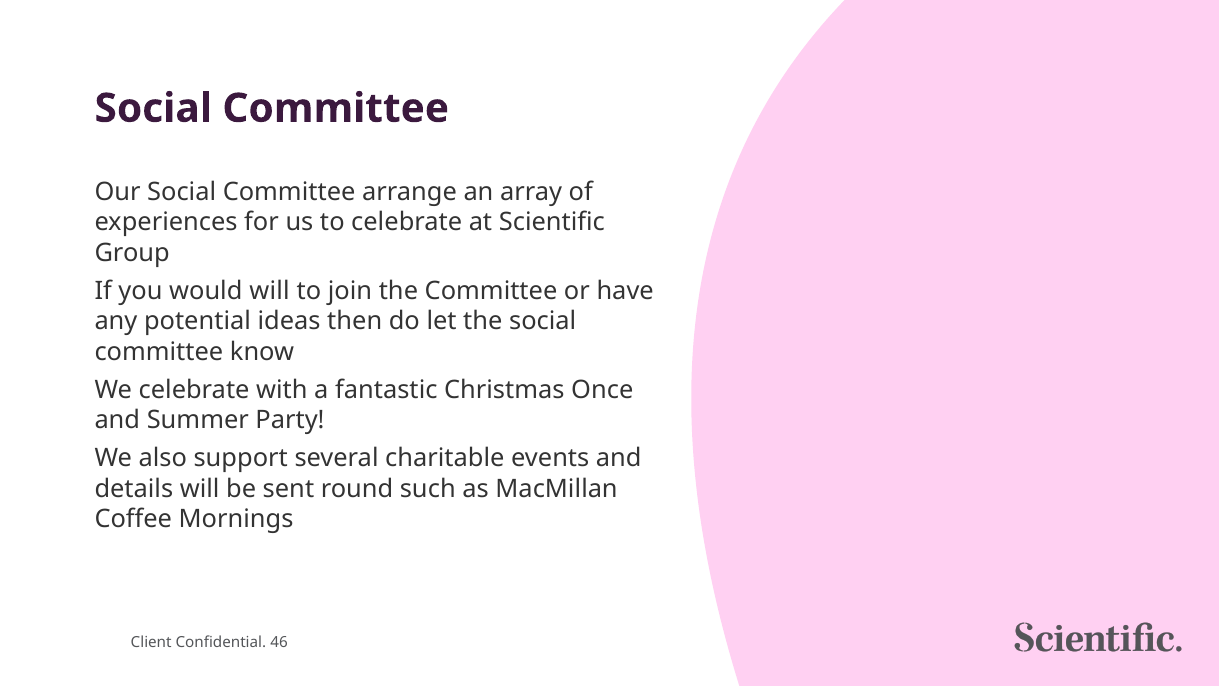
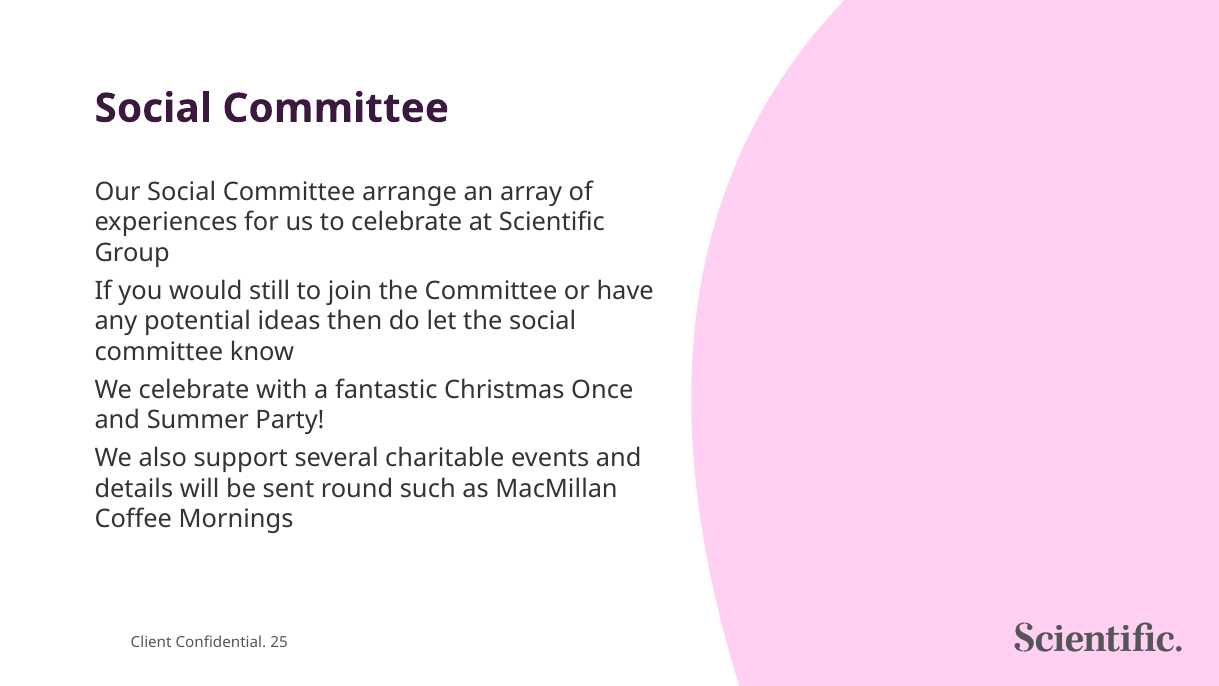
would will: will -> still
46: 46 -> 25
